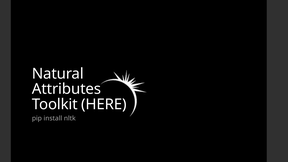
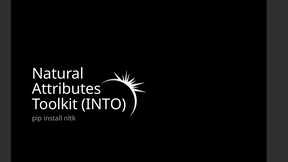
HERE: HERE -> INTO
